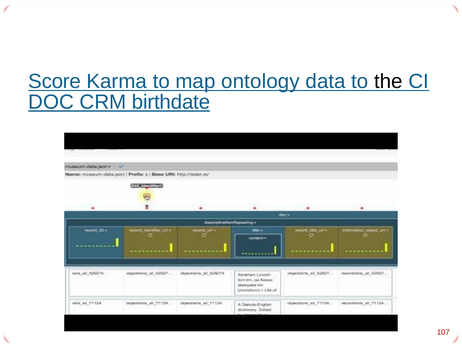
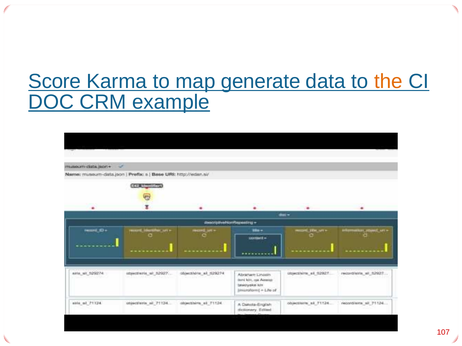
ontology: ontology -> generate
the colour: black -> orange
birthdate: birthdate -> example
